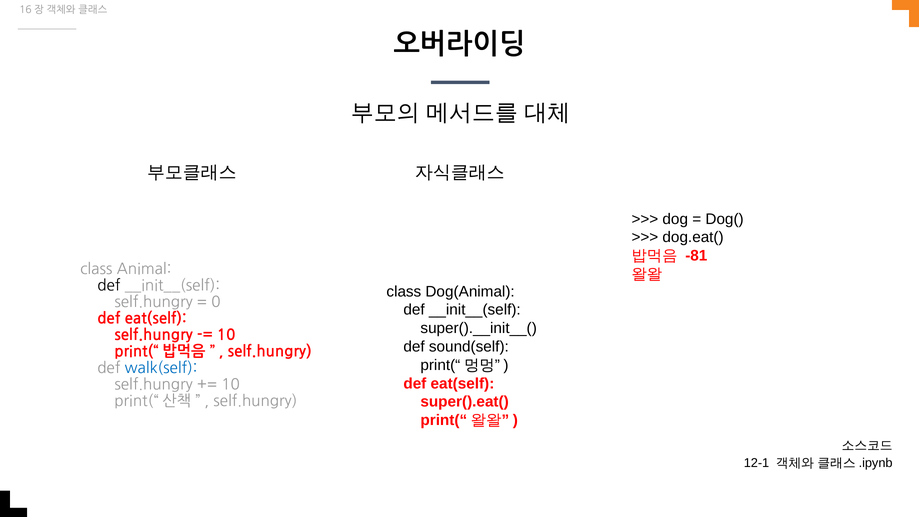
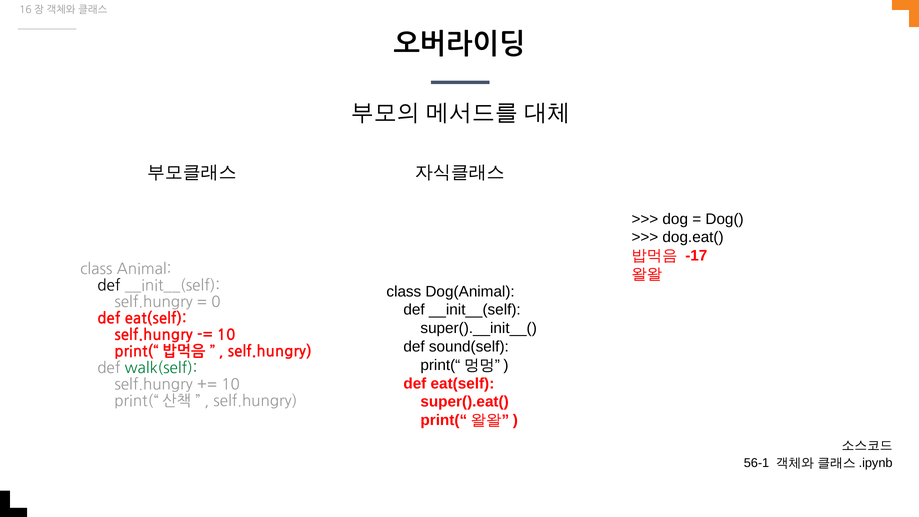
-81: -81 -> -17
walk(self colour: blue -> green
12-1: 12-1 -> 56-1
